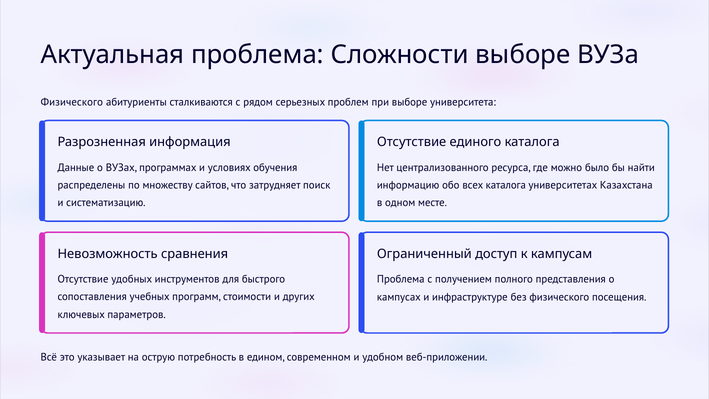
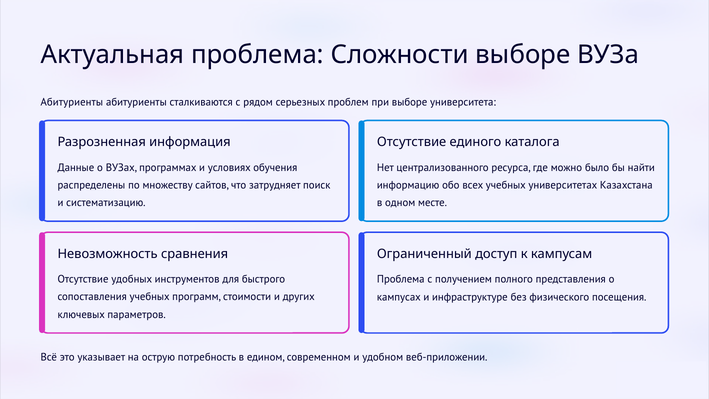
Физического at (72, 102): Физического -> Абитуриенты
всех каталога: каталога -> учебных
